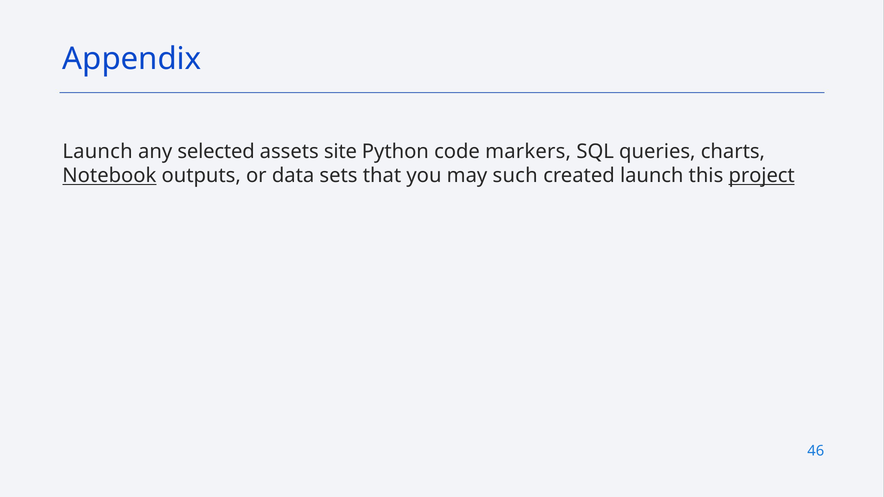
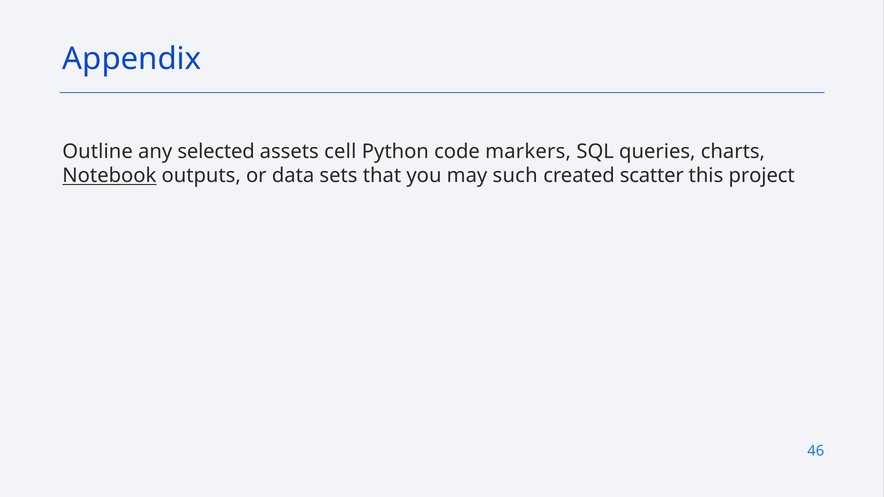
Launch at (98, 152): Launch -> Outline
site: site -> cell
created launch: launch -> scatter
project underline: present -> none
